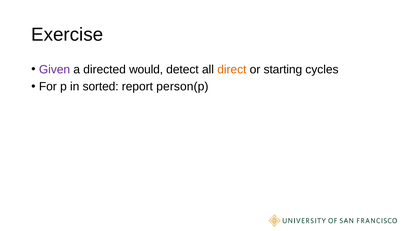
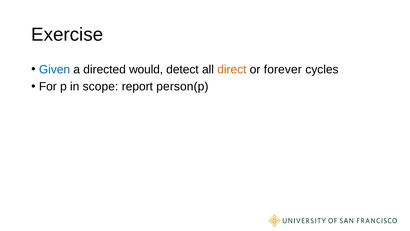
Given colour: purple -> blue
starting: starting -> forever
sorted: sorted -> scope
